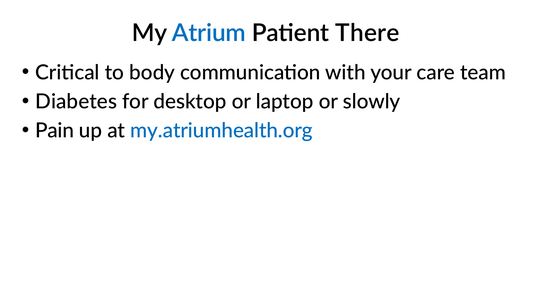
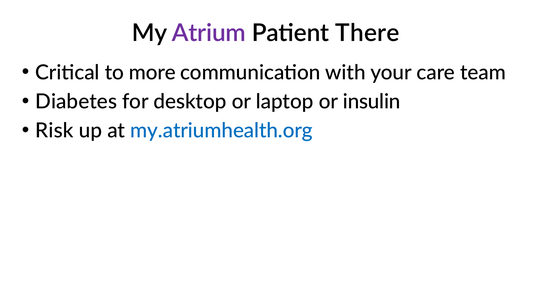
Atrium colour: blue -> purple
body: body -> more
slowly: slowly -> insulin
Pain: Pain -> Risk
